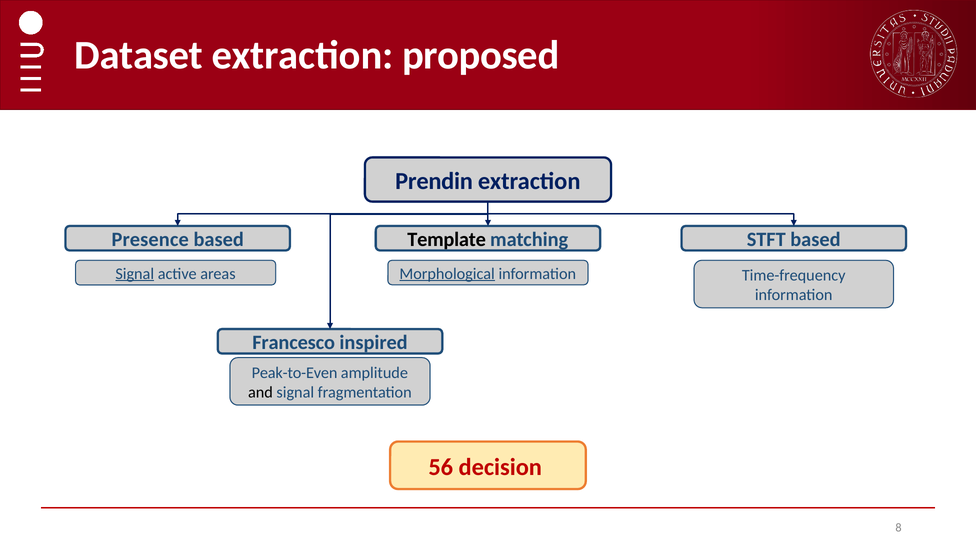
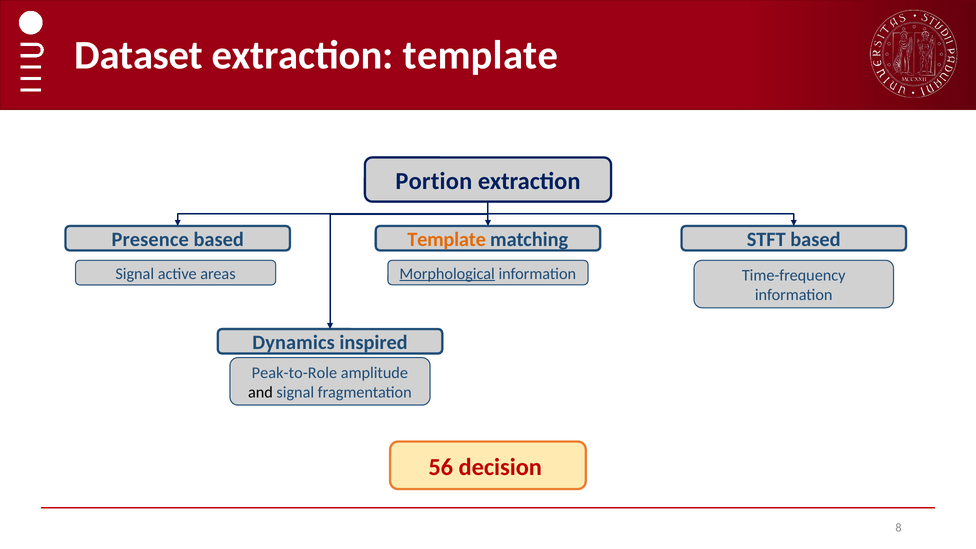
extraction proposed: proposed -> template
Prendin: Prendin -> Portion
Template at (447, 240) colour: black -> orange
Signal at (135, 274) underline: present -> none
Francesco: Francesco -> Dynamics
Peak-to-Even: Peak-to-Even -> Peak-to-Role
